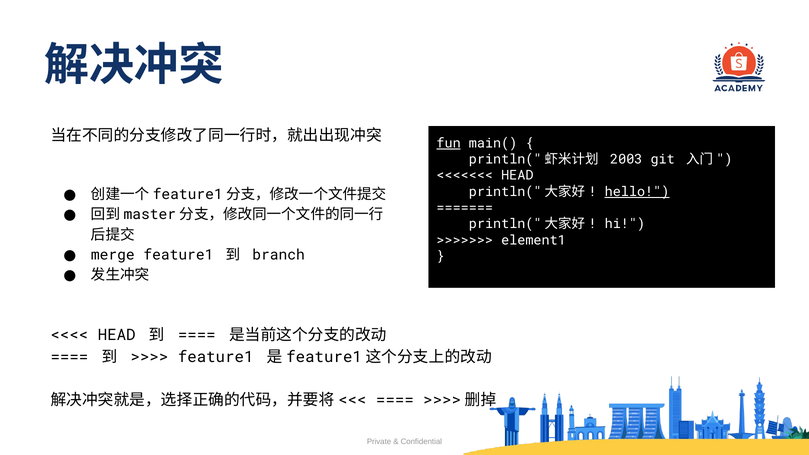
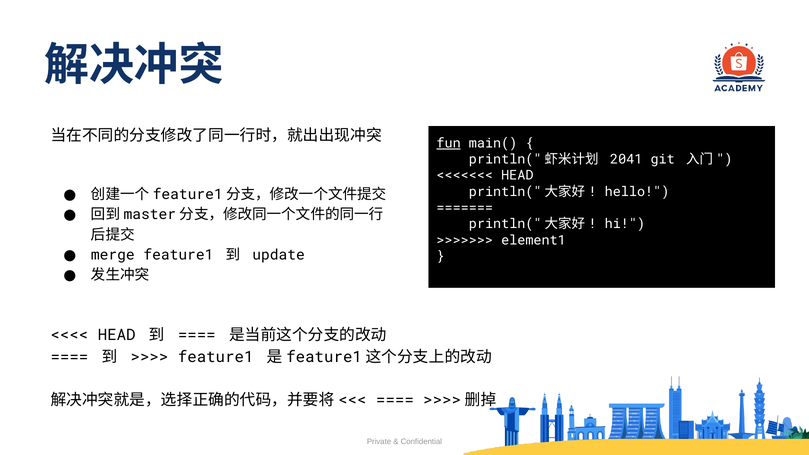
2003: 2003 -> 2041
hello underline: present -> none
branch: branch -> update
